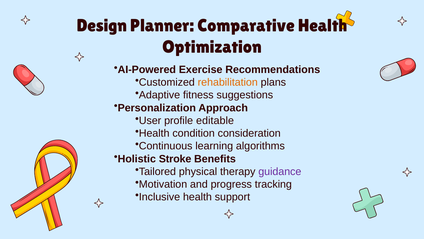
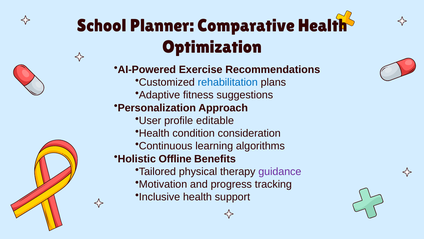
Design: Design -> School
rehabilitation colour: orange -> blue
Stroke: Stroke -> Offline
